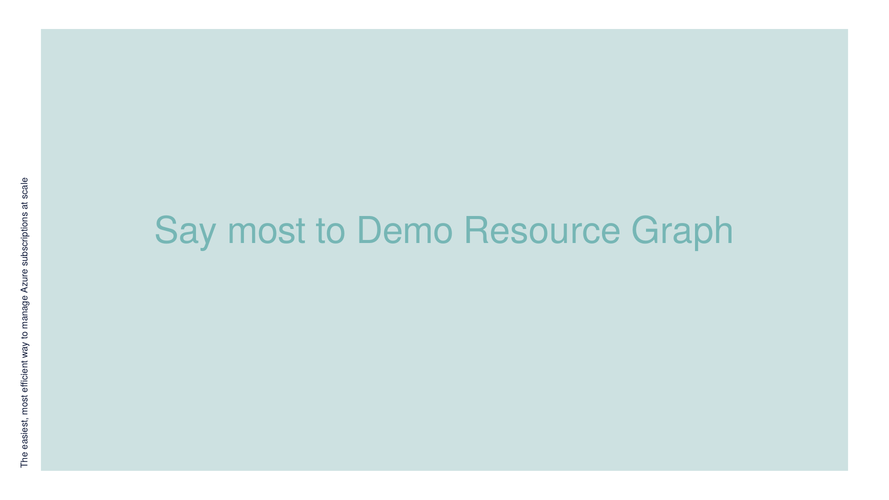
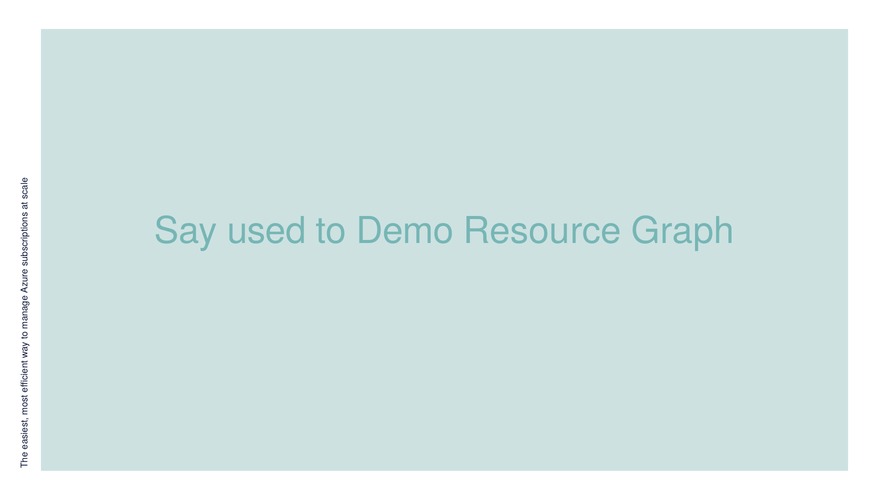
most: most -> used
